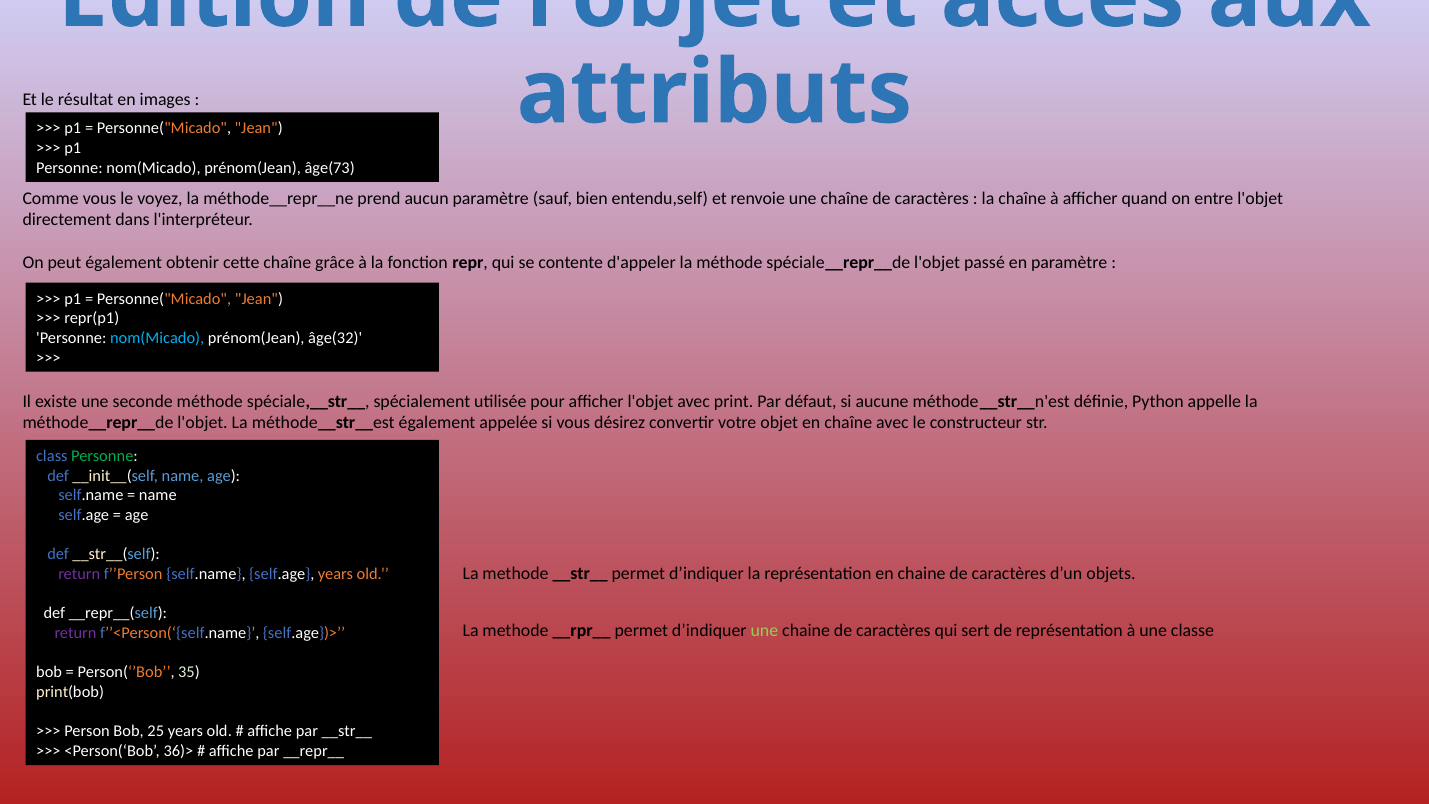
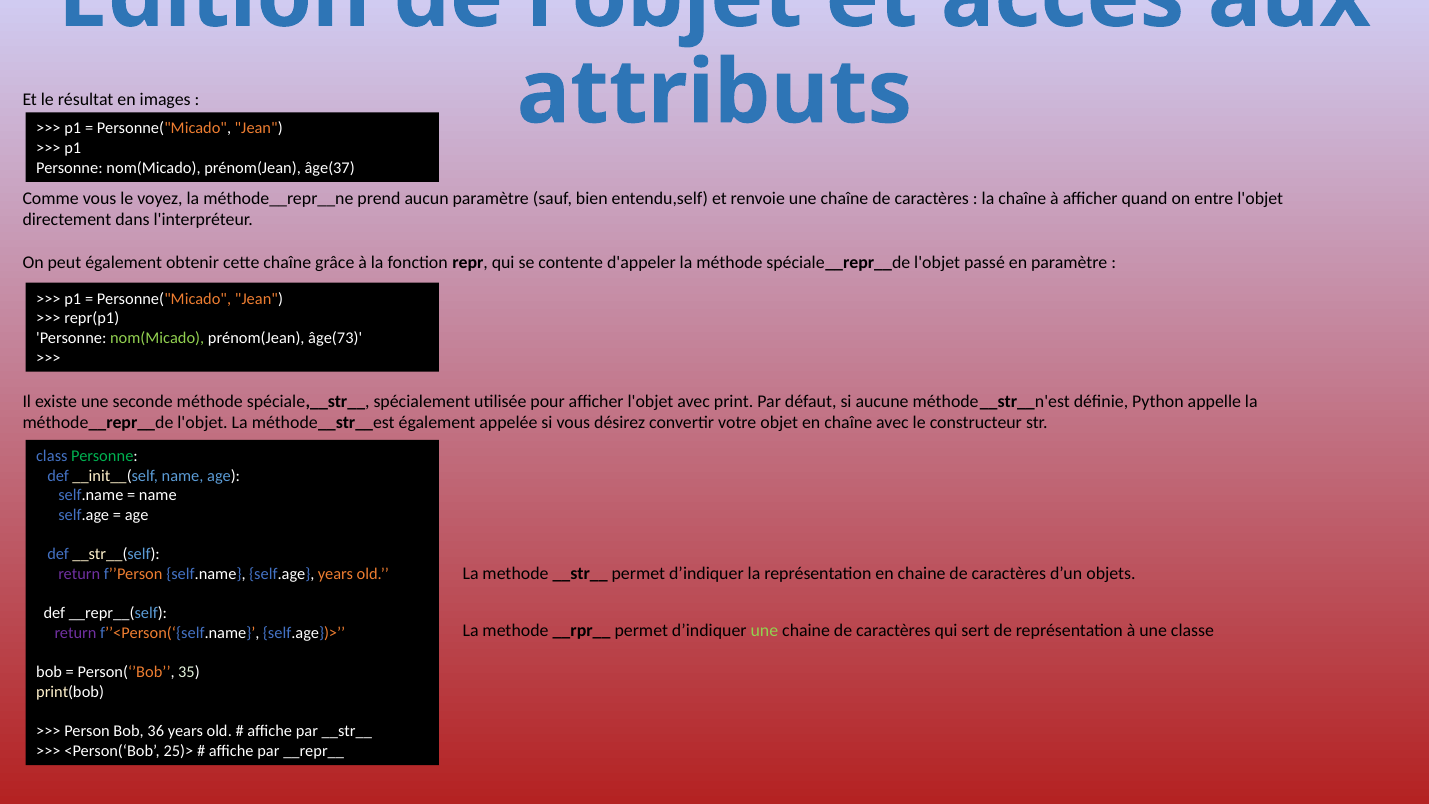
âge(73: âge(73 -> âge(37
nom(Micado at (157, 338) colour: light blue -> light green
âge(32: âge(32 -> âge(73
25: 25 -> 36
36)>: 36)> -> 25)>
